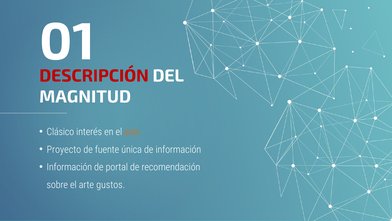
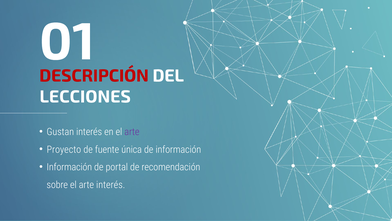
MAGNITUD: MAGNITUD -> LECCIONES
Clásico: Clásico -> Gustan
arte at (132, 132) colour: orange -> purple
arte gustos: gustos -> interés
